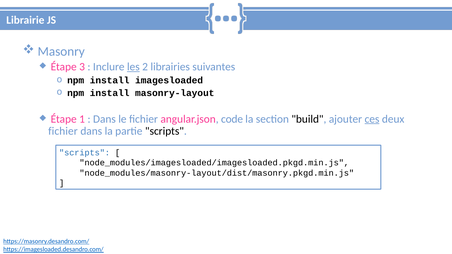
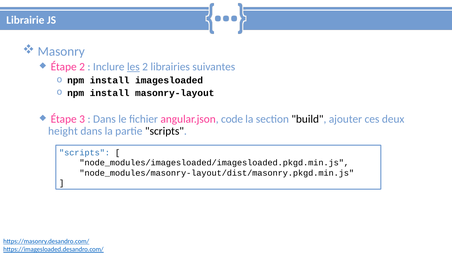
Étape 3: 3 -> 2
1: 1 -> 3
ces underline: present -> none
fichier at (63, 131): fichier -> height
